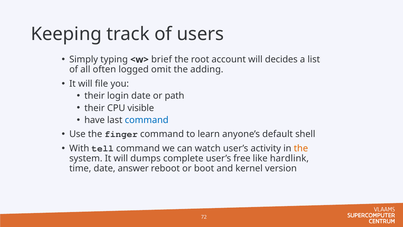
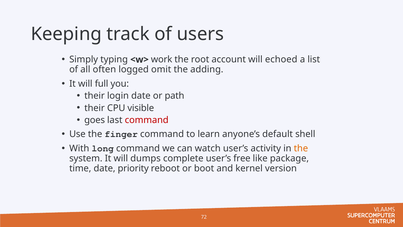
brief: brief -> work
decides: decides -> echoed
file: file -> full
have: have -> goes
command at (147, 120) colour: blue -> red
tell: tell -> long
hardlink: hardlink -> package
answer: answer -> priority
